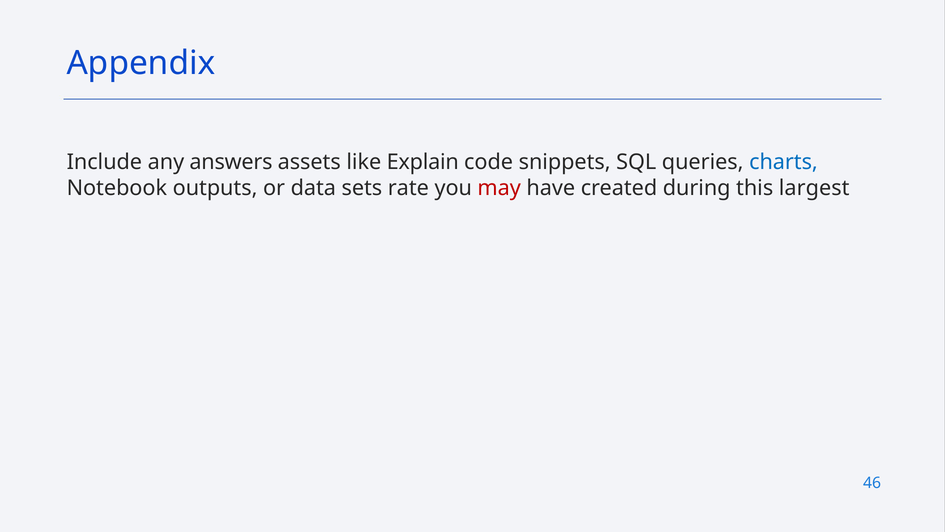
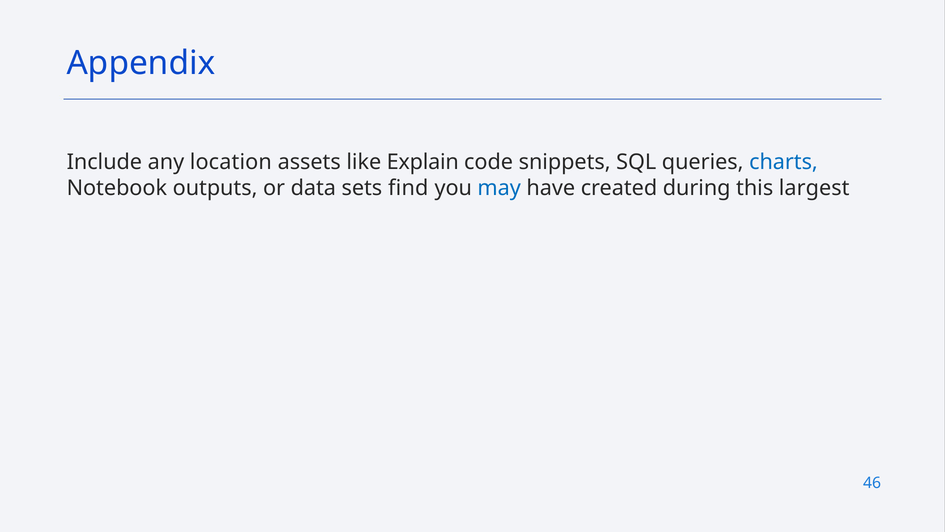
answers: answers -> location
rate: rate -> find
may colour: red -> blue
